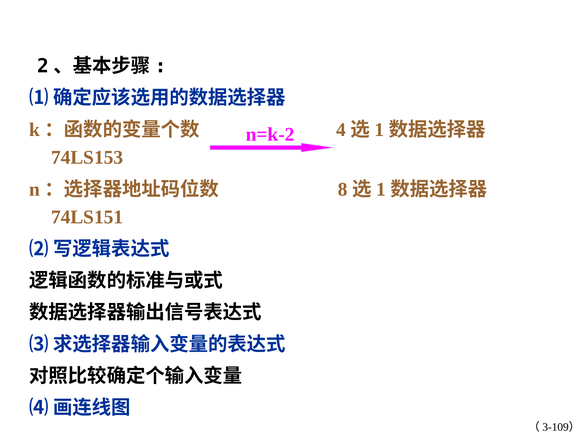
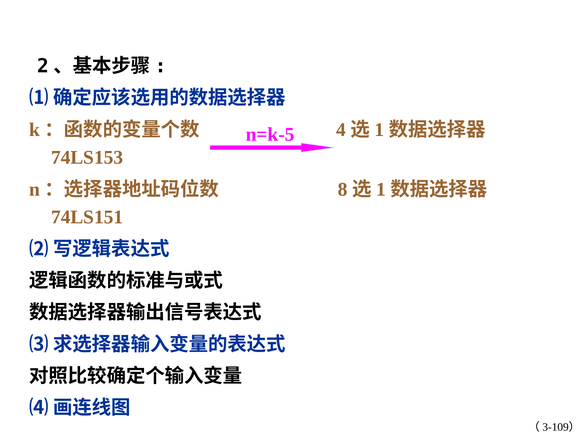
n=k-2: n=k-2 -> n=k-5
